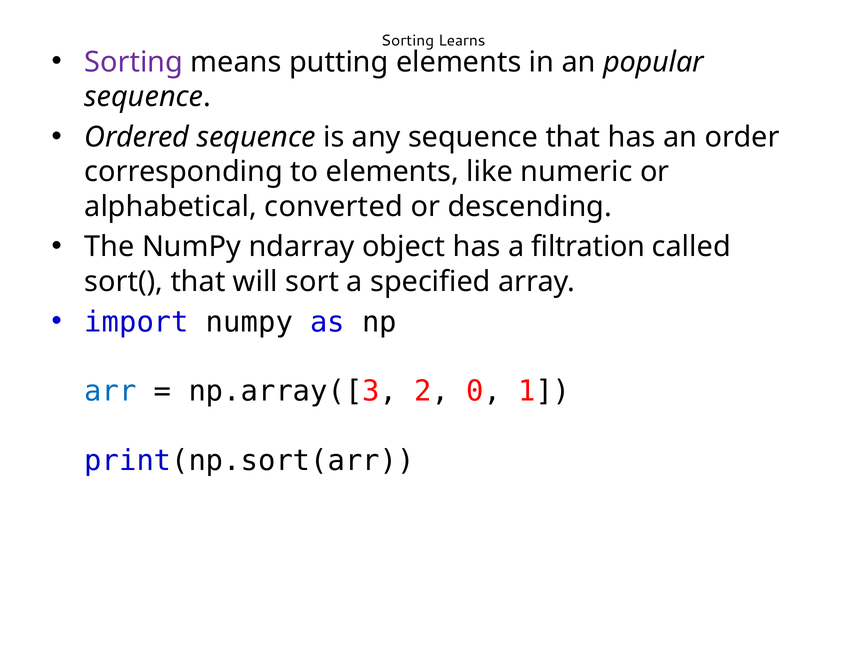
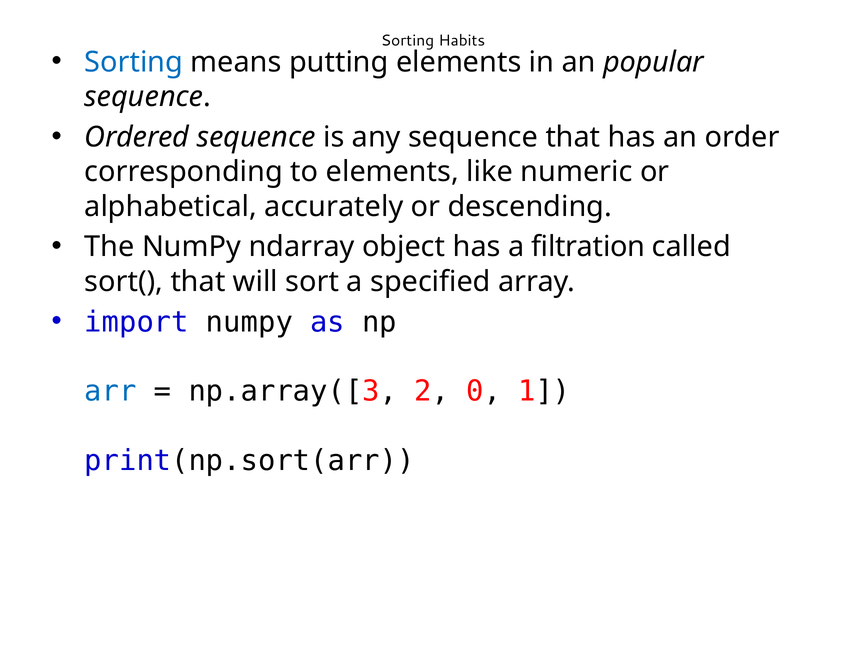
Learns: Learns -> Habits
Sorting at (134, 62) colour: purple -> blue
converted: converted -> accurately
